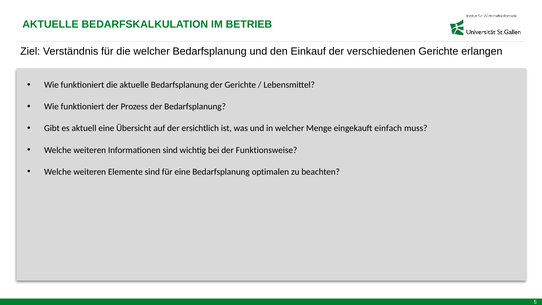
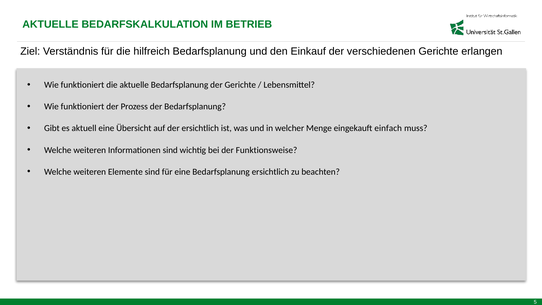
die welcher: welcher -> hilfreich
Bedarfsplanung optimalen: optimalen -> ersichtlich
